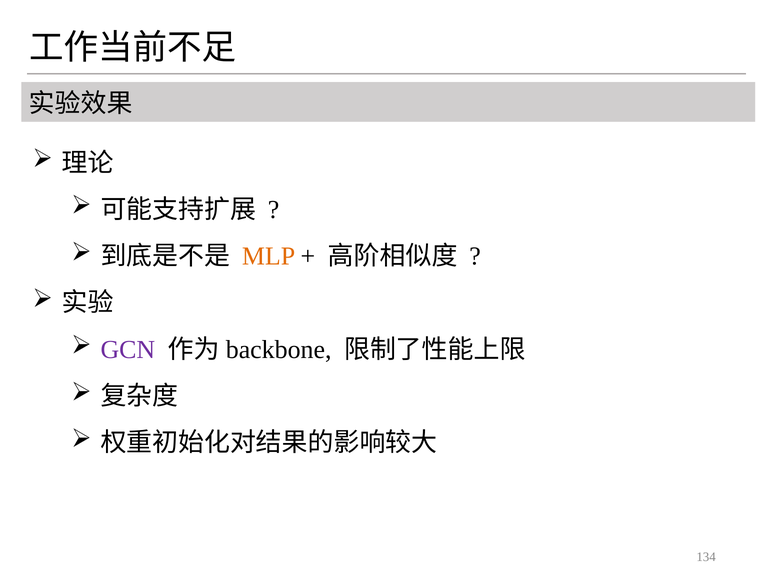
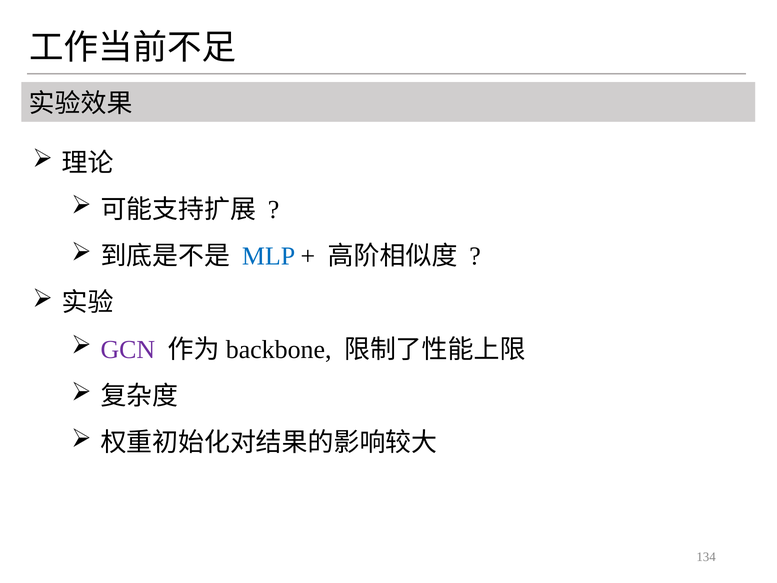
MLP colour: orange -> blue
